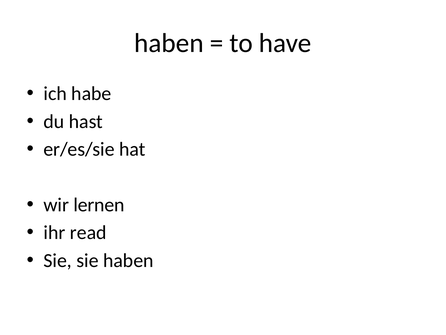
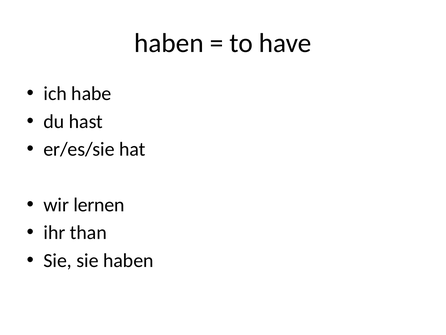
read: read -> than
